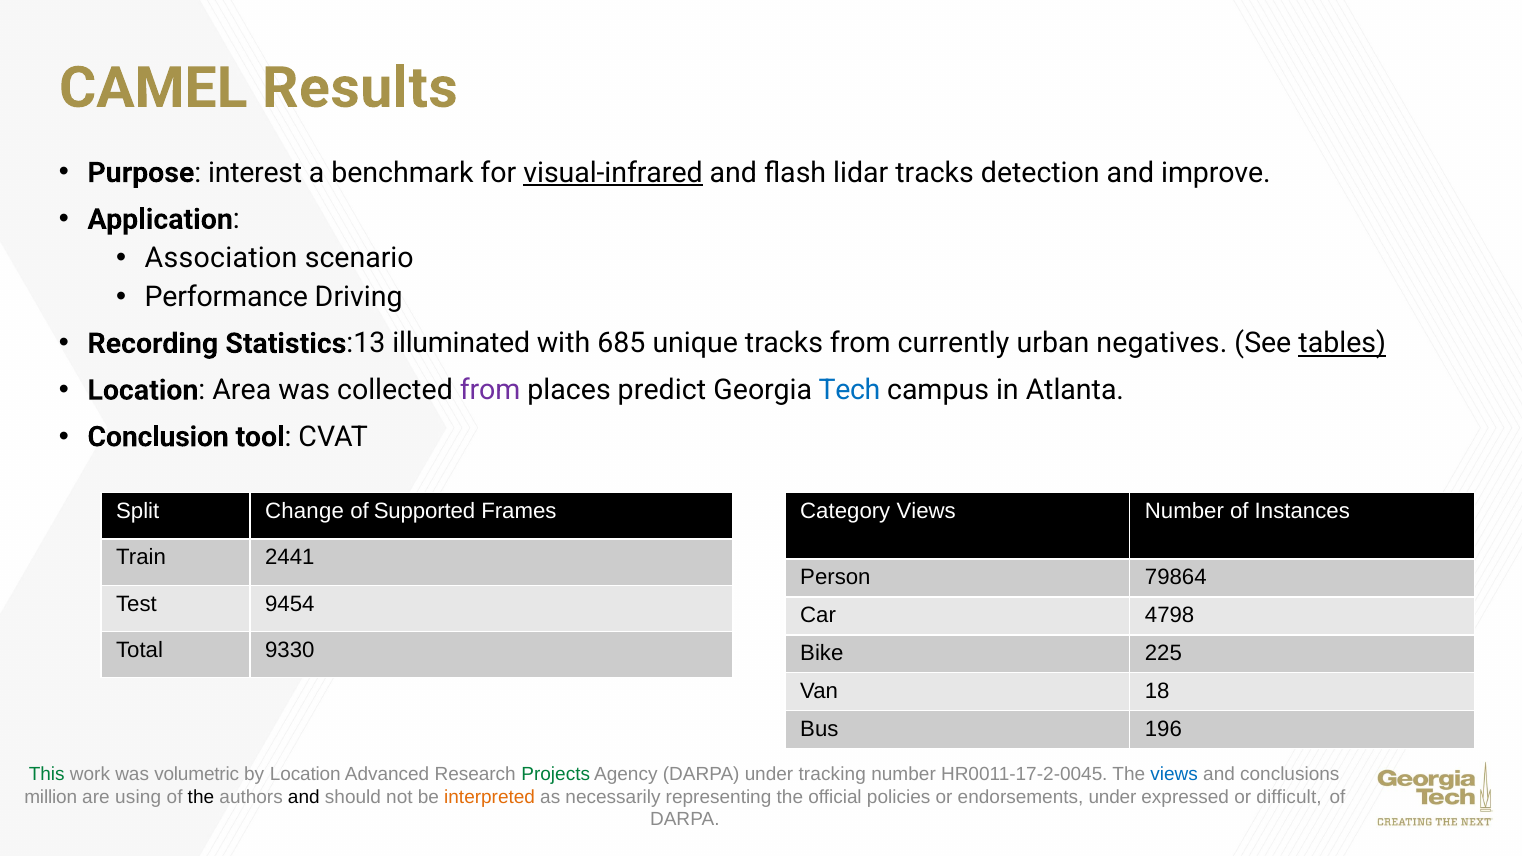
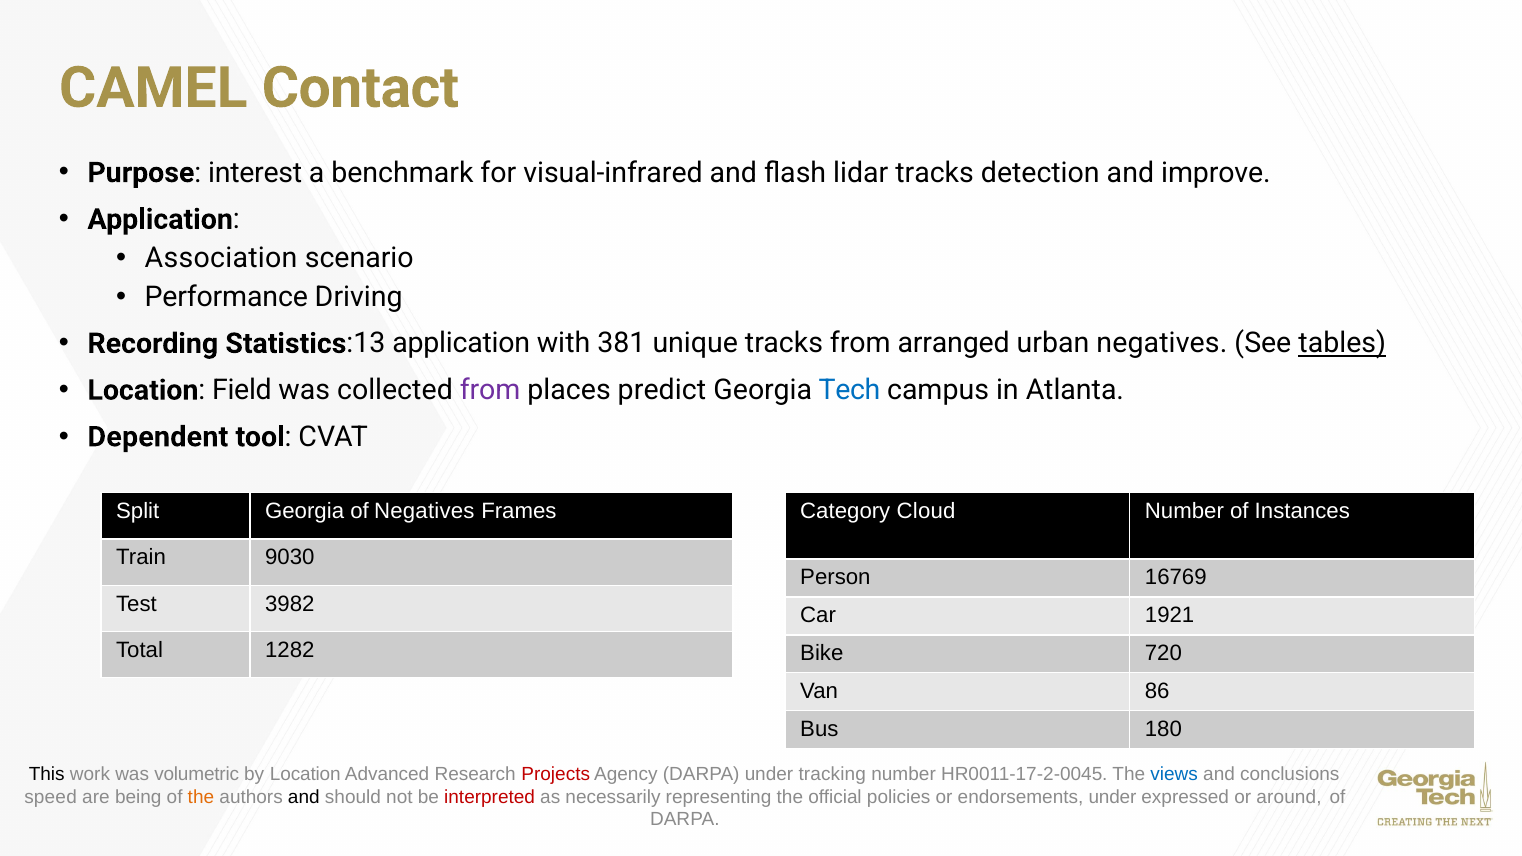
Results: Results -> Contact
visual-infrared underline: present -> none
Statistics:13 illuminated: illuminated -> application
685: 685 -> 381
currently: currently -> arranged
Area: Area -> Field
Conclusion: Conclusion -> Dependent
Split Change: Change -> Georgia
of Supported: Supported -> Negatives
Category Views: Views -> Cloud
2441: 2441 -> 9030
79864: 79864 -> 16769
9454: 9454 -> 3982
4798: 4798 -> 1921
9330: 9330 -> 1282
225: 225 -> 720
18: 18 -> 86
196: 196 -> 180
This colour: green -> black
Projects colour: green -> red
million: million -> speed
using: using -> being
the at (201, 797) colour: black -> orange
interpreted colour: orange -> red
difficult: difficult -> around
